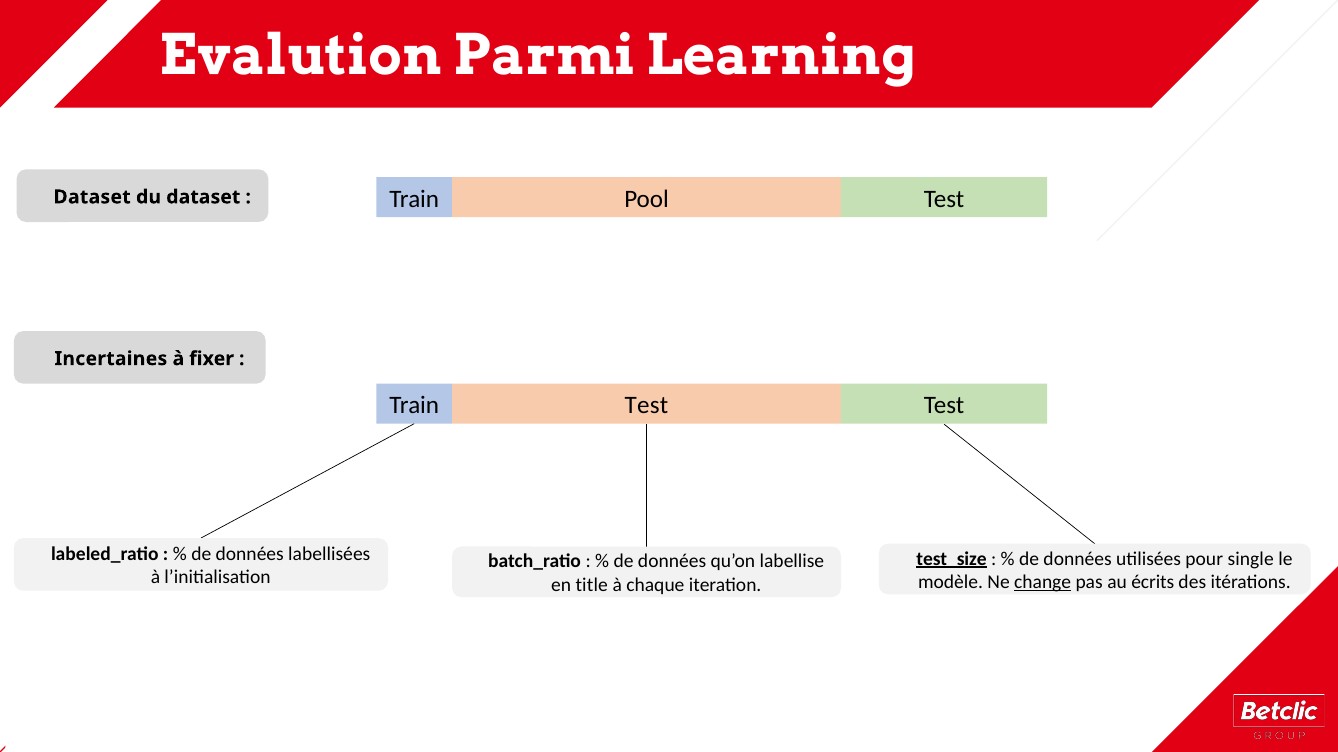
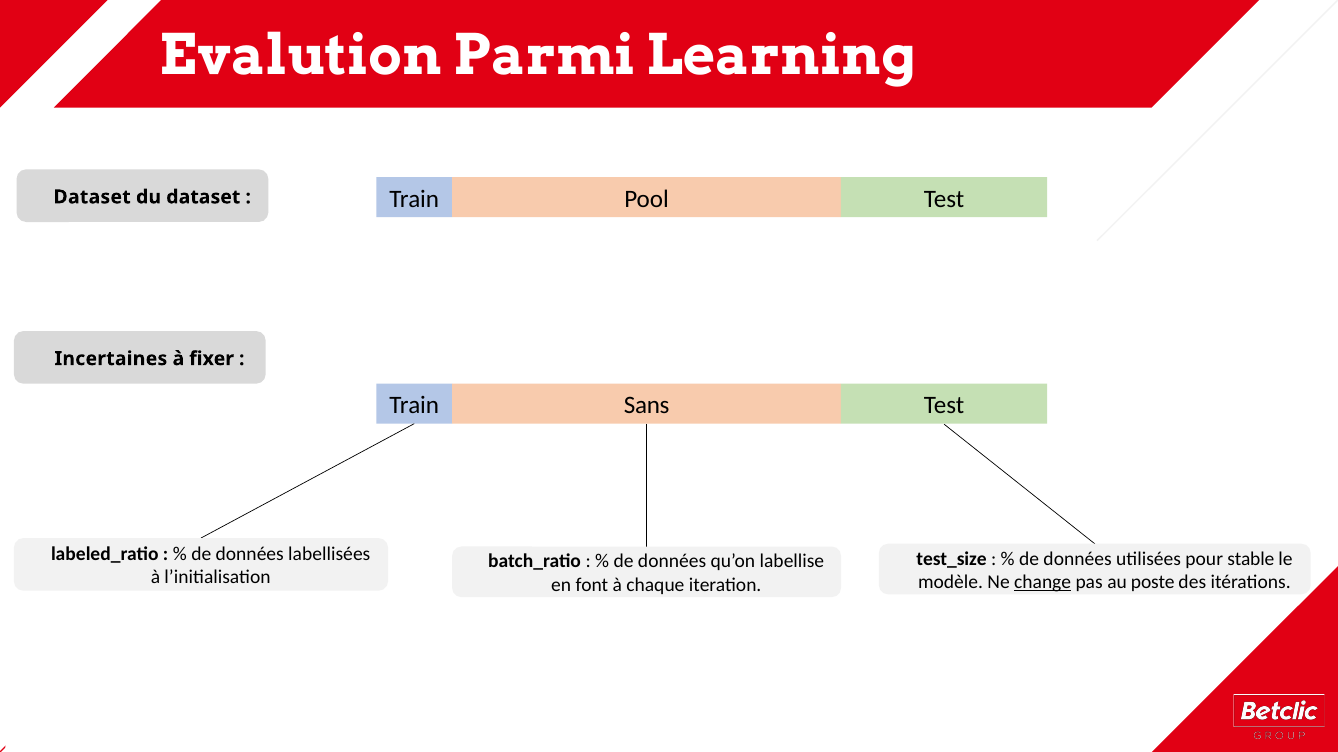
Train Test: Test -> Sans
test_size underline: present -> none
single: single -> stable
écrits: écrits -> poste
title: title -> font
